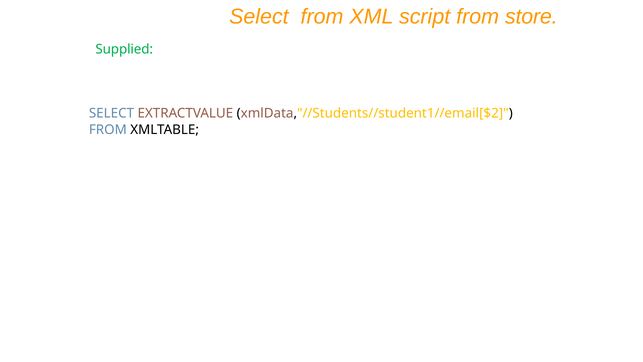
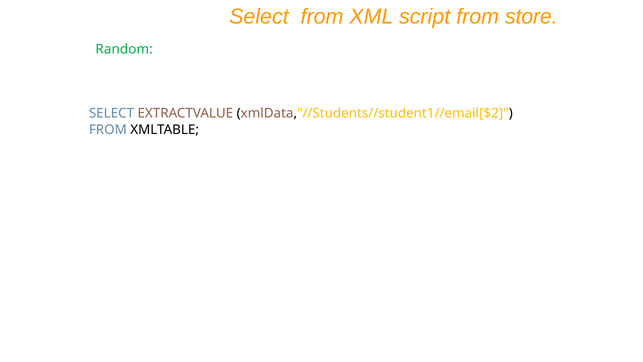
Supplied: Supplied -> Random
